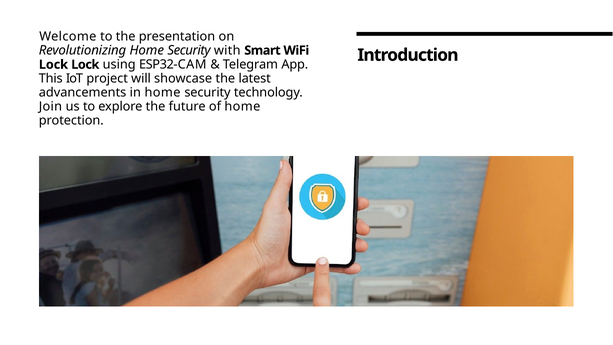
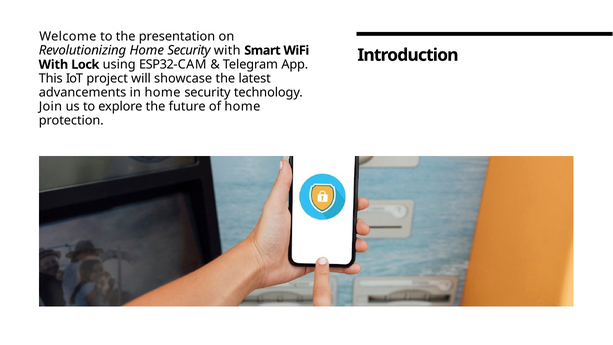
Lock at (53, 65): Lock -> With
